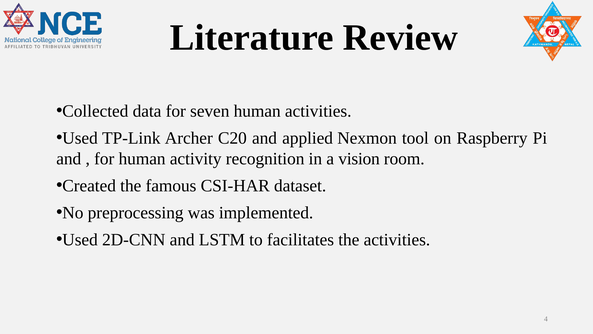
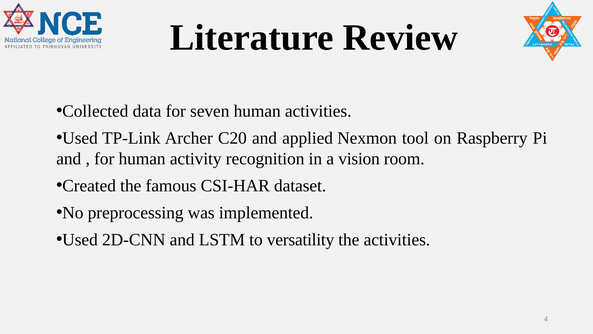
facilitates: facilitates -> versatility
